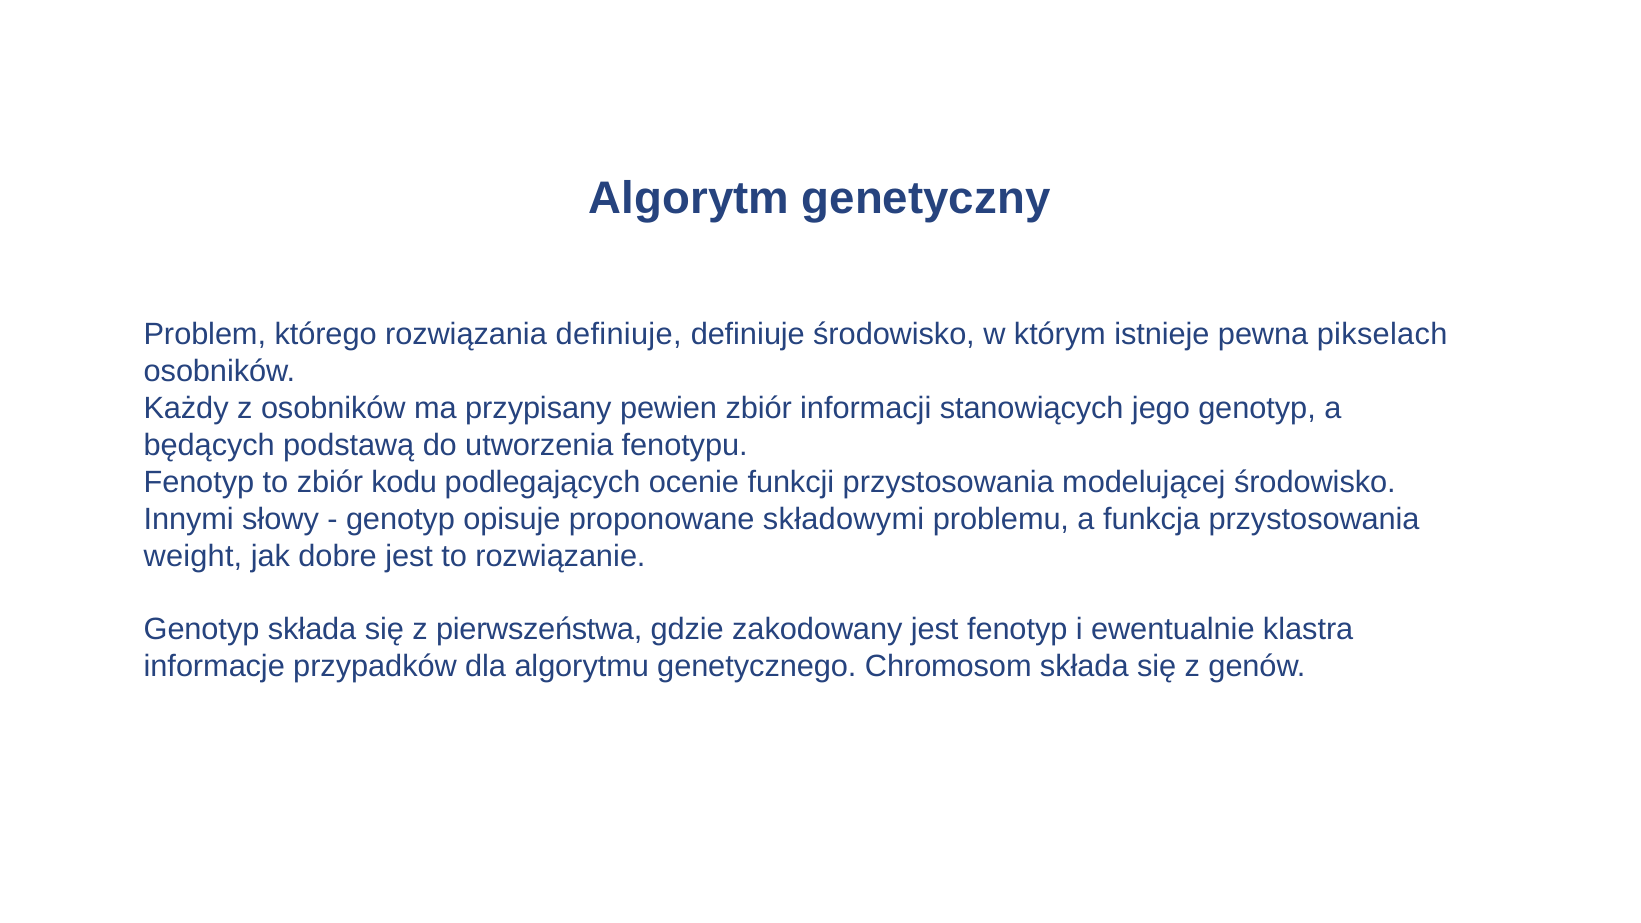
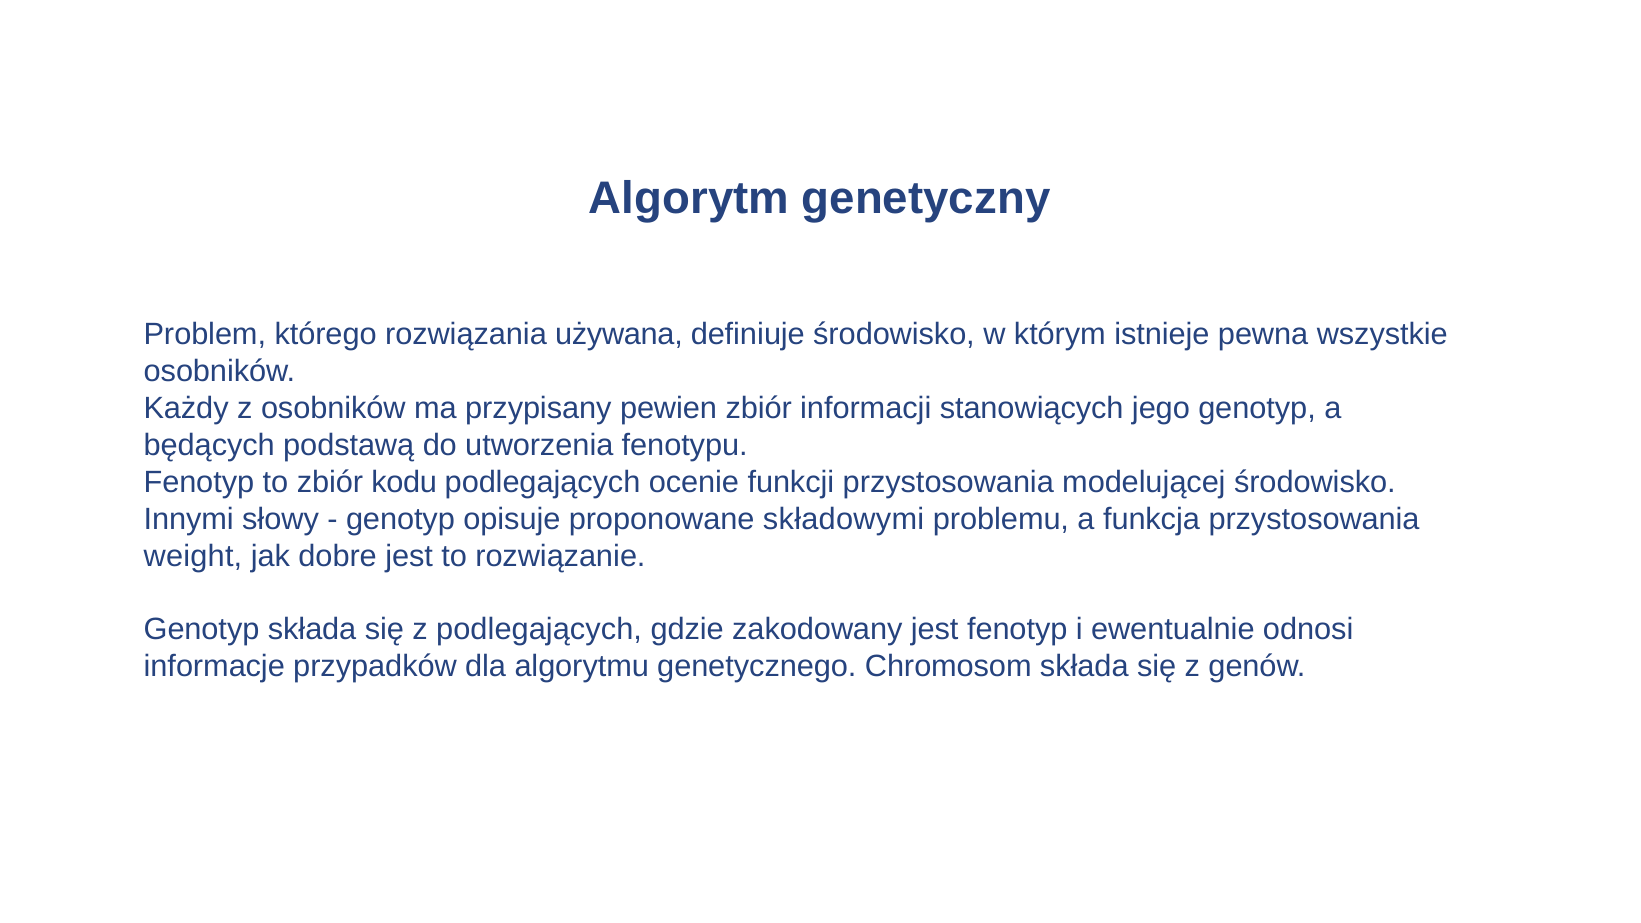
rozwiązania definiuje: definiuje -> używana
pikselach: pikselach -> wszystkie
z pierwszeństwa: pierwszeństwa -> podlegających
klastra: klastra -> odnosi
